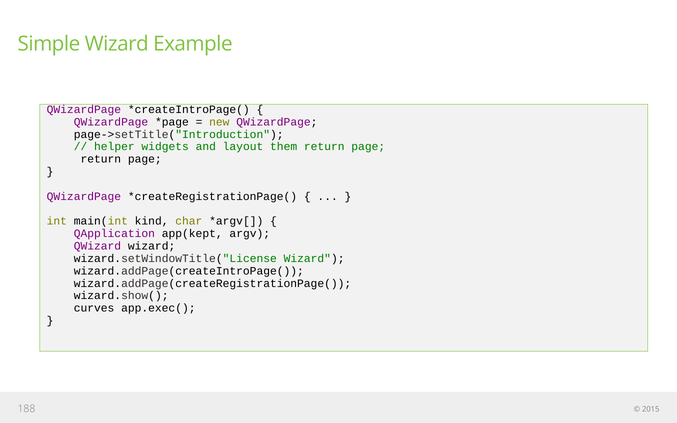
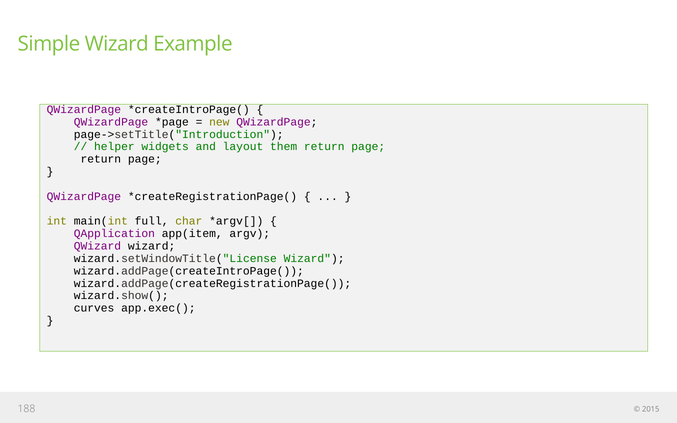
kind: kind -> full
app(kept: app(kept -> app(item
